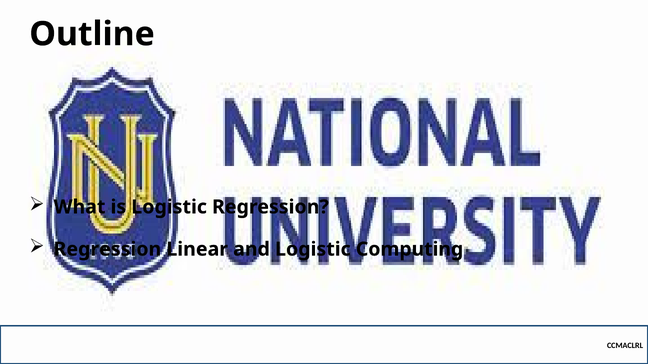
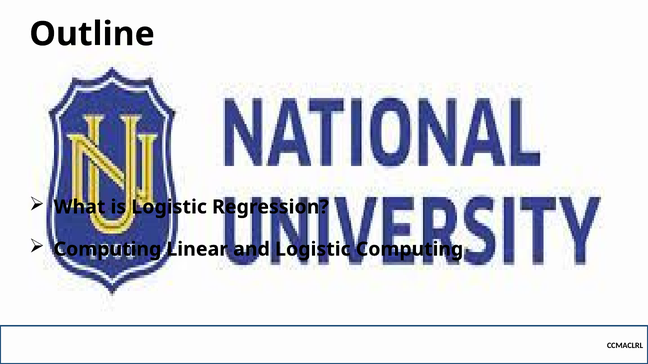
Regression at (107, 250): Regression -> Computing
